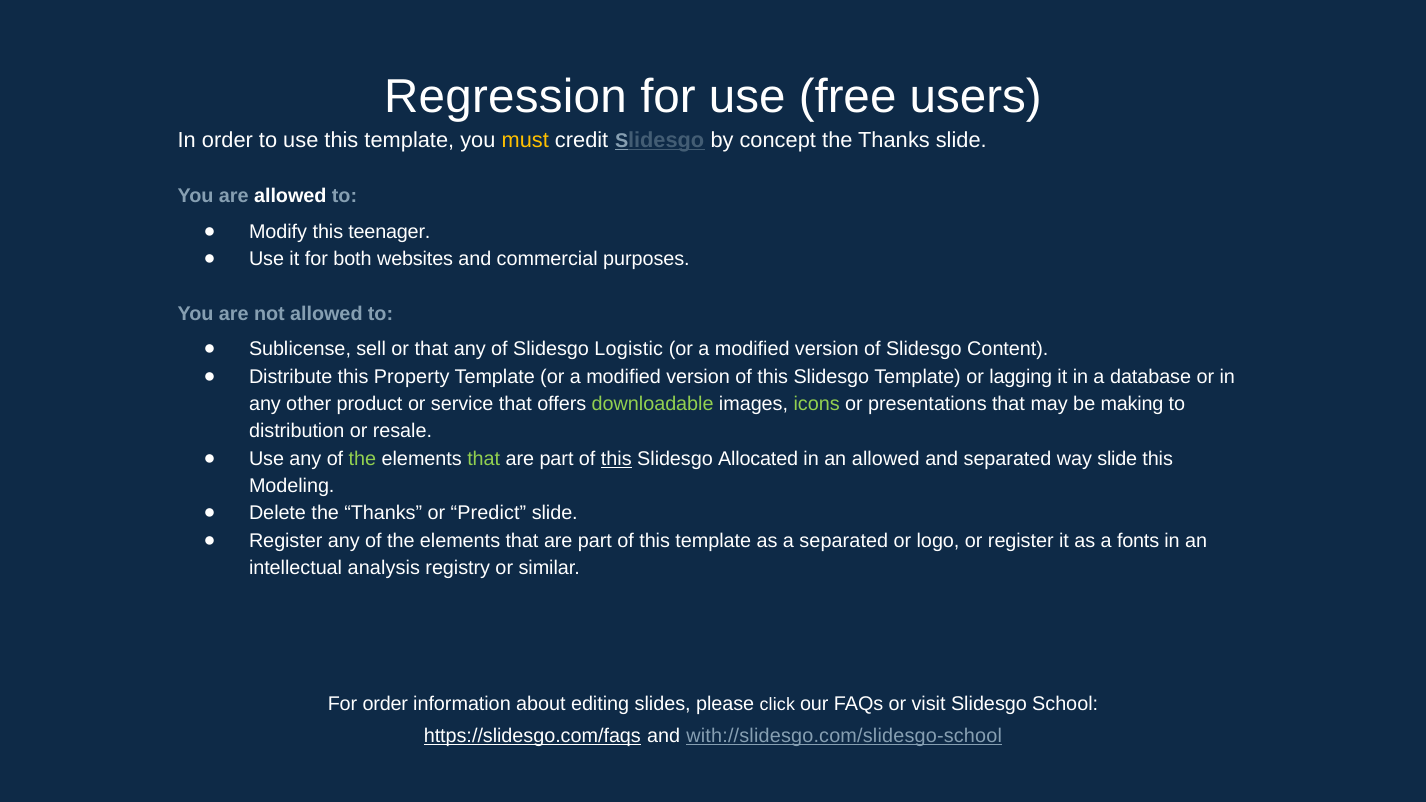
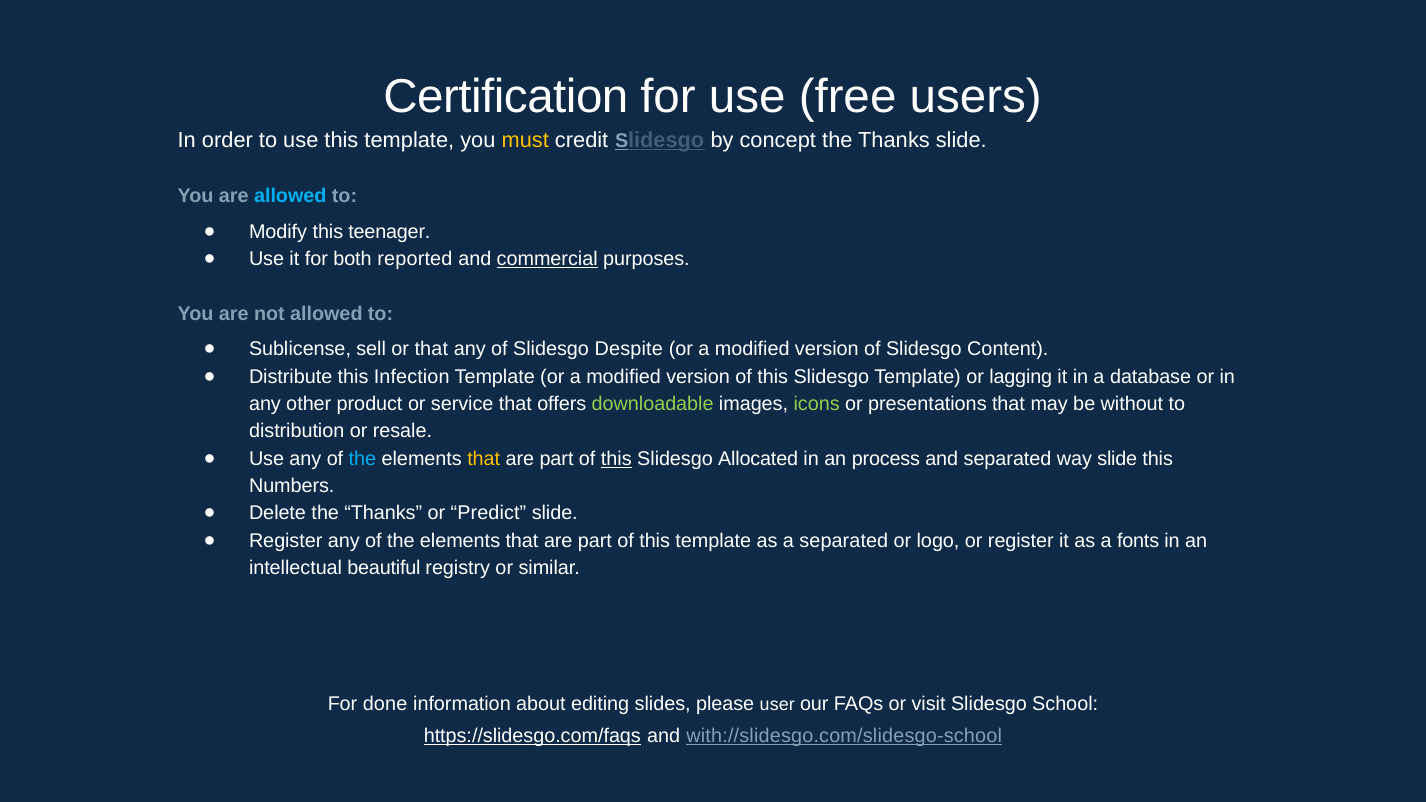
Regression: Regression -> Certification
allowed at (290, 196) colour: white -> light blue
websites: websites -> reported
commercial underline: none -> present
Logistic: Logistic -> Despite
Property: Property -> Infection
making: making -> without
the at (362, 459) colour: light green -> light blue
that at (484, 459) colour: light green -> yellow
an allowed: allowed -> process
Modeling: Modeling -> Numbers
analysis: analysis -> beautiful
For order: order -> done
click: click -> user
